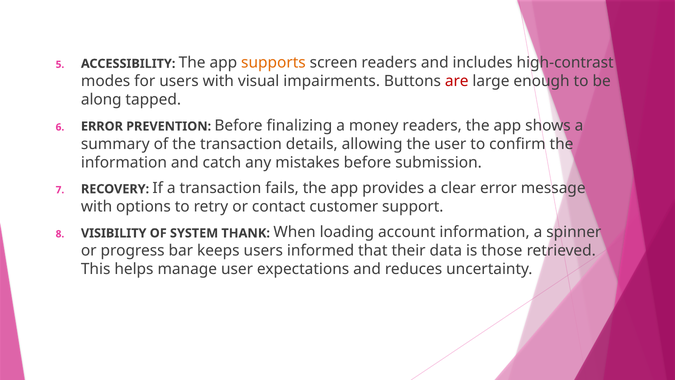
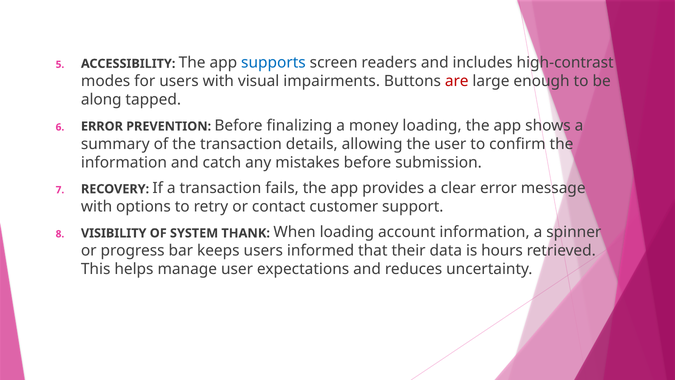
supports colour: orange -> blue
money readers: readers -> loading
those: those -> hours
